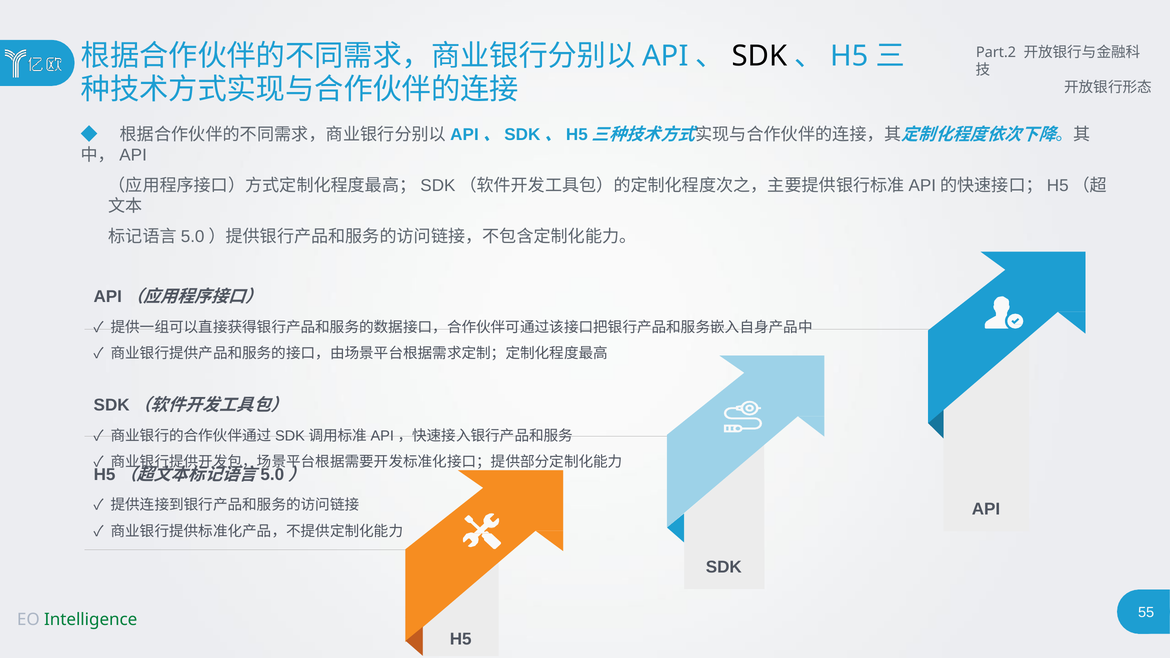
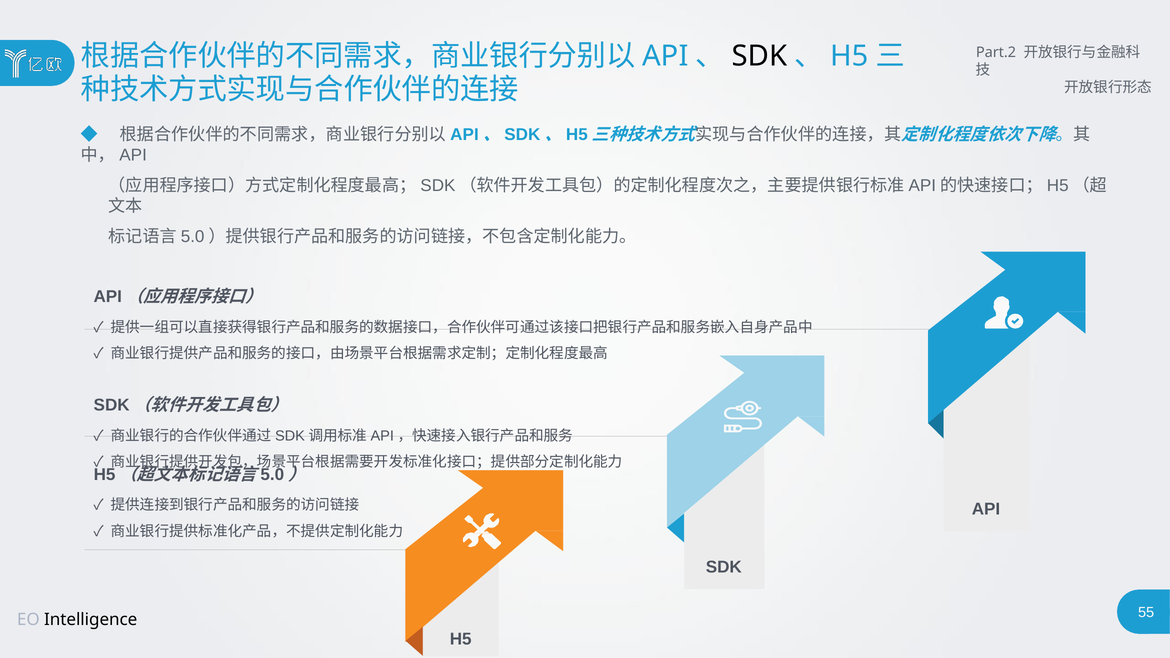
Intelligence colour: green -> black
